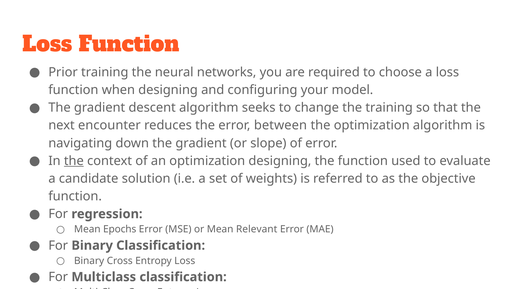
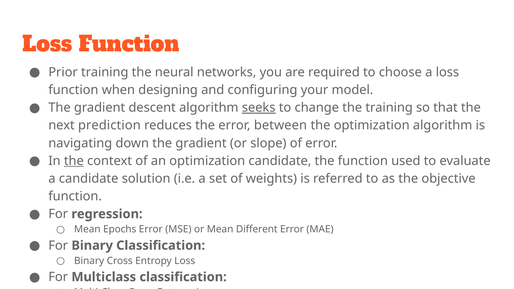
seeks underline: none -> present
encounter: encounter -> prediction
optimization designing: designing -> candidate
Relevant: Relevant -> Different
